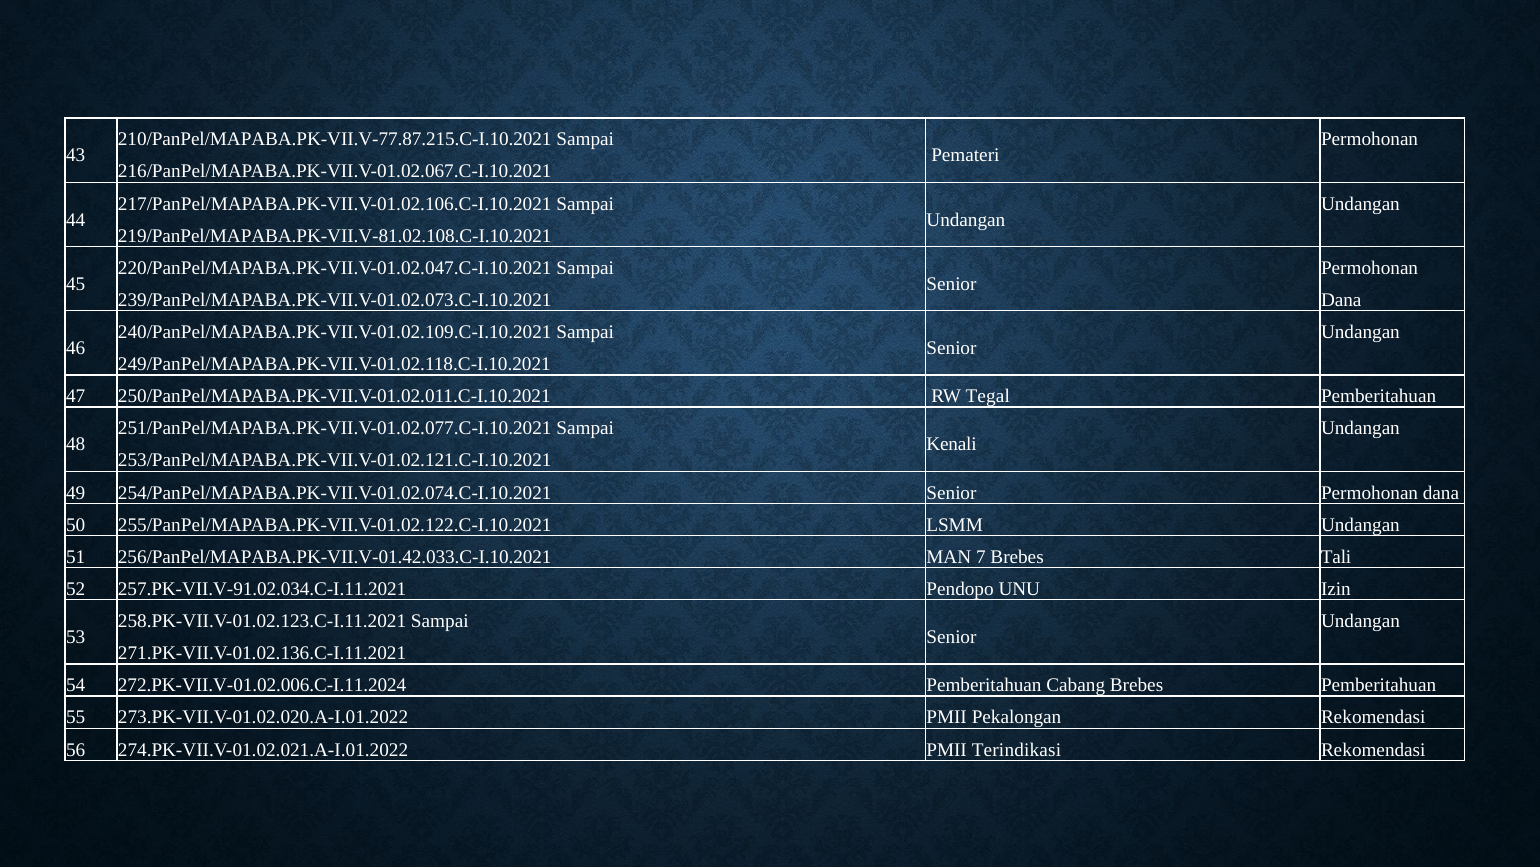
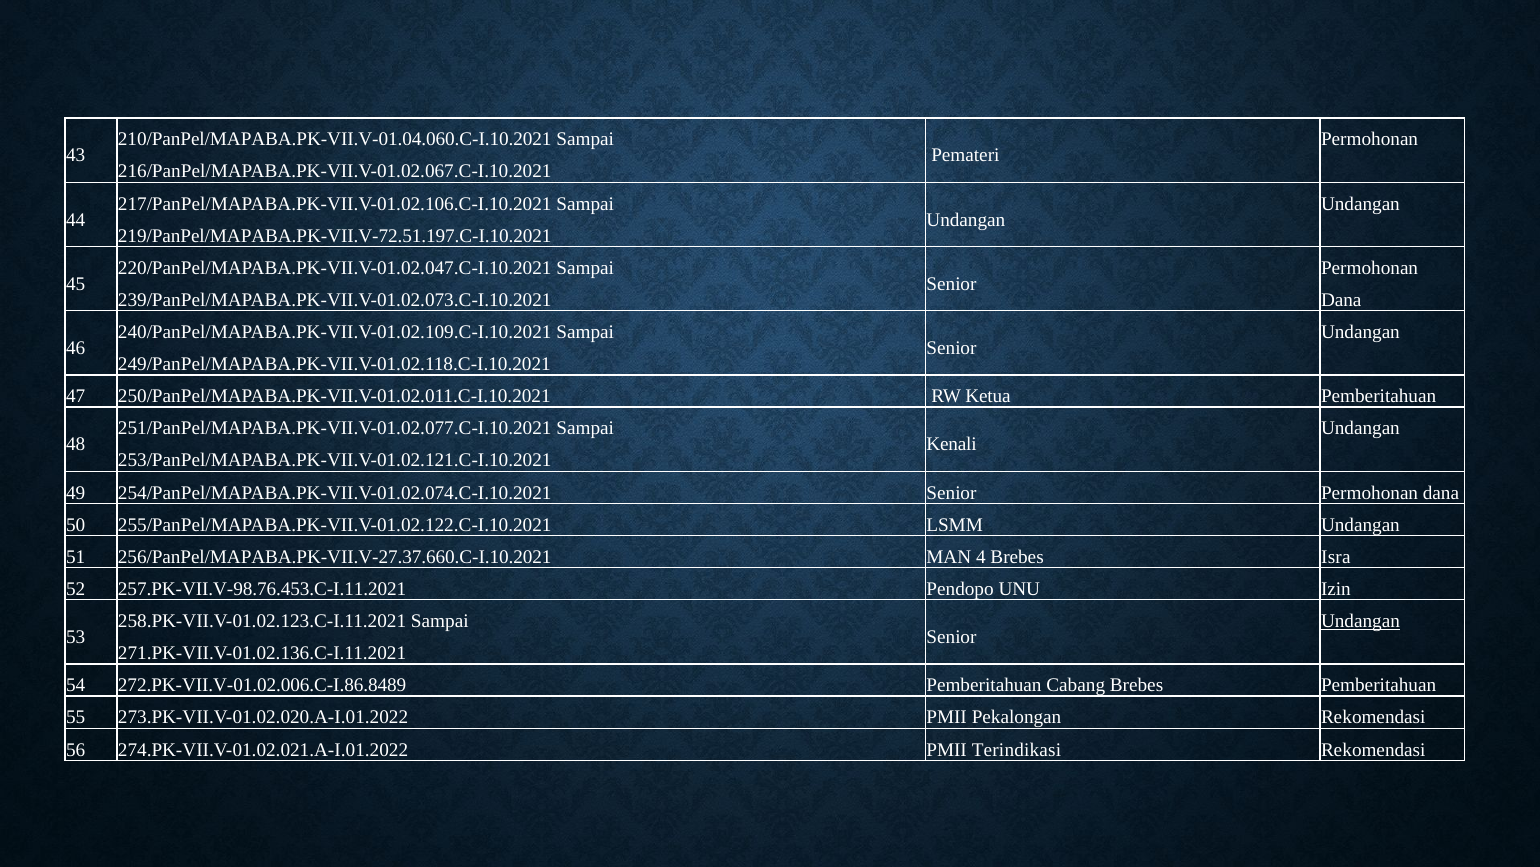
210/PanPel/MAPABA.PK-VII.V-77.87.215.C-I.10.2021: 210/PanPel/MAPABA.PK-VII.V-77.87.215.C-I.10.2021 -> 210/PanPel/MAPABA.PK-VII.V-01.04.060.C-I.10.2021
219/PanPel/MAPABA.PK-VII.V-81.02.108.C-I.10.2021: 219/PanPel/MAPABA.PK-VII.V-81.02.108.C-I.10.2021 -> 219/PanPel/MAPABA.PK-VII.V-72.51.197.C-I.10.2021
Tegal: Tegal -> Ketua
256/PanPel/MAPABA.PK-VII.V-01.42.033.C-I.10.2021: 256/PanPel/MAPABA.PK-VII.V-01.42.033.C-I.10.2021 -> 256/PanPel/MAPABA.PK-VII.V-27.37.660.C-I.10.2021
7: 7 -> 4
Tali: Tali -> Isra
257.PK-VII.V-91.02.034.C-I.11.2021: 257.PK-VII.V-91.02.034.C-I.11.2021 -> 257.PK-VII.V-98.76.453.C-I.11.2021
Undangan at (1360, 621) underline: none -> present
272.PK-VII.V-01.02.006.C-I.11.2024: 272.PK-VII.V-01.02.006.C-I.11.2024 -> 272.PK-VII.V-01.02.006.C-I.86.8489
